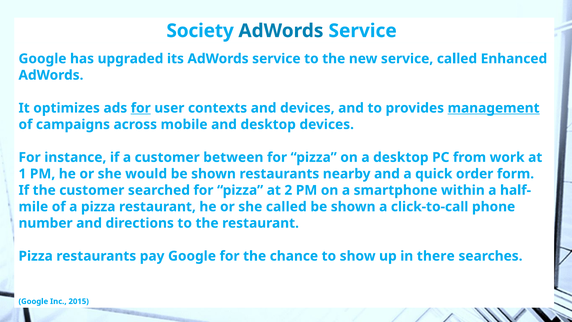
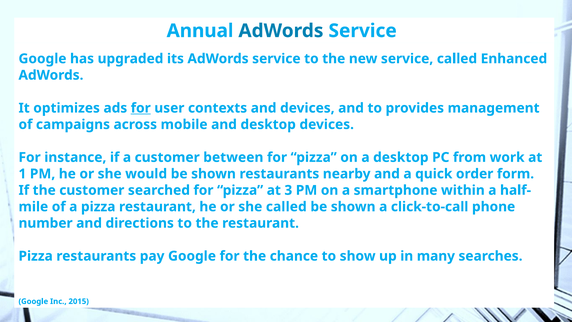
Society: Society -> Annual
management underline: present -> none
2: 2 -> 3
there: there -> many
